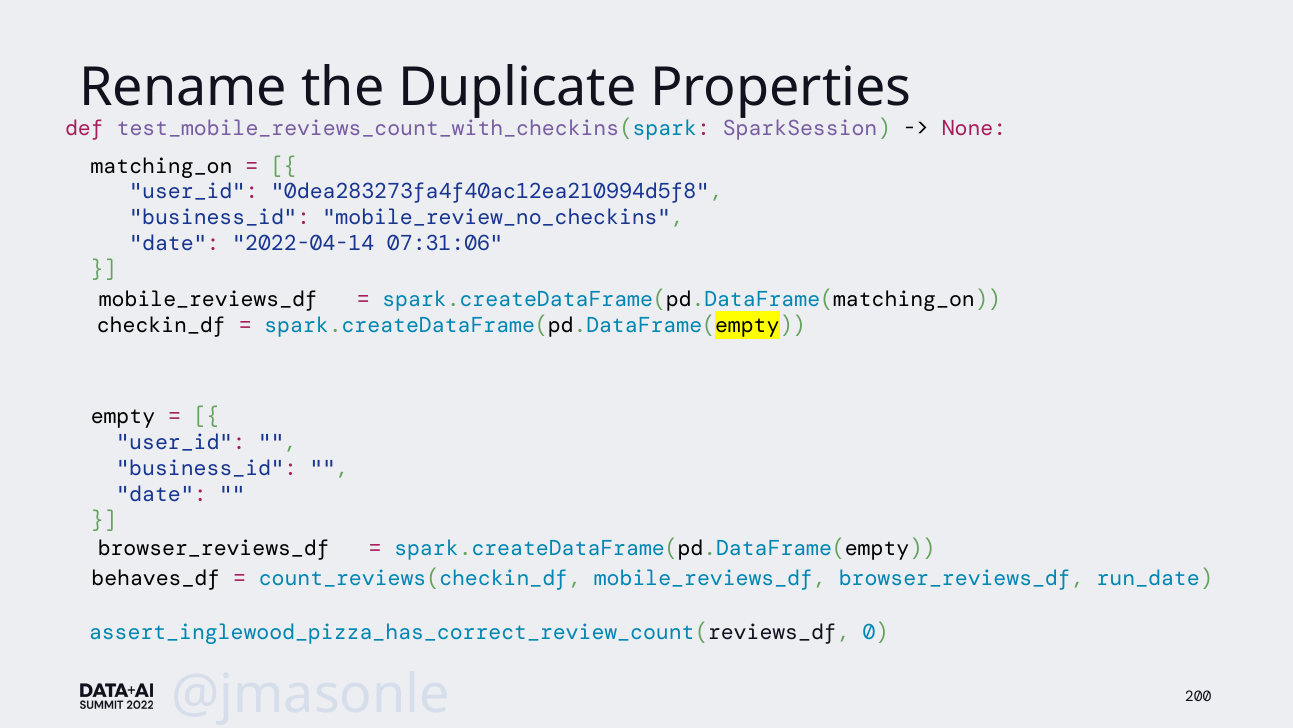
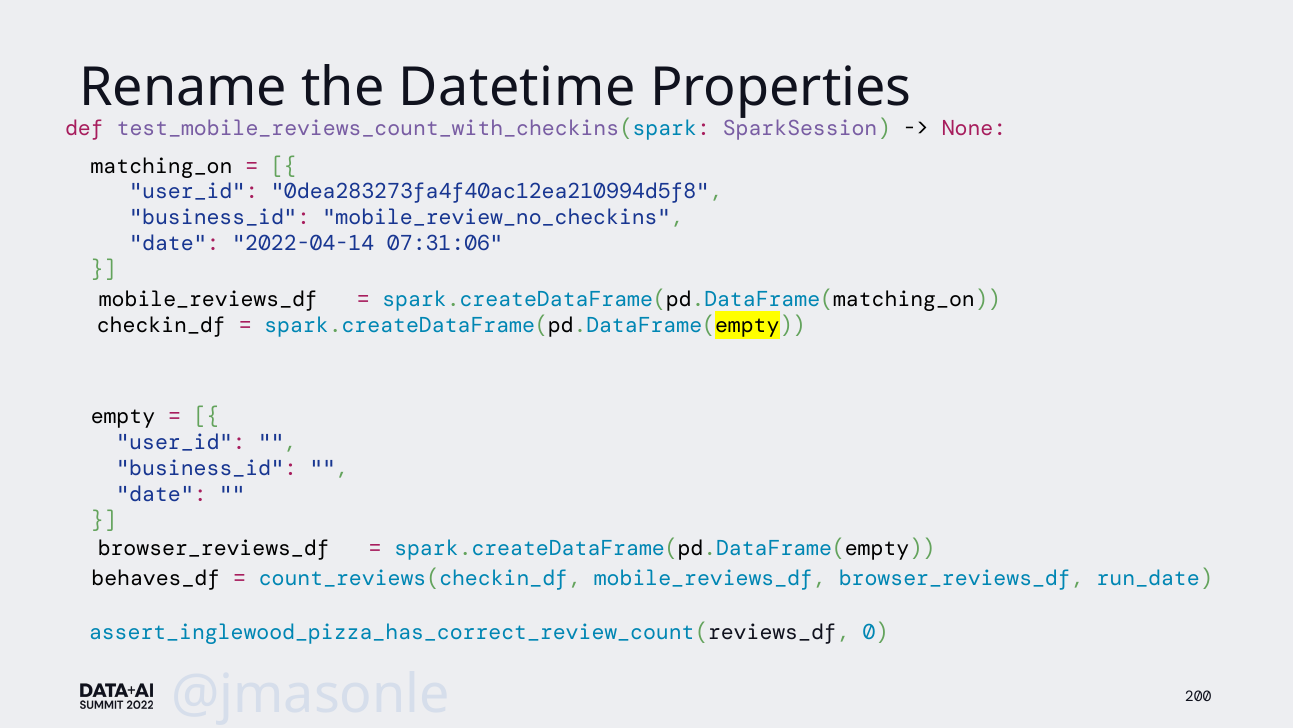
Duplicate: Duplicate -> Datetime
